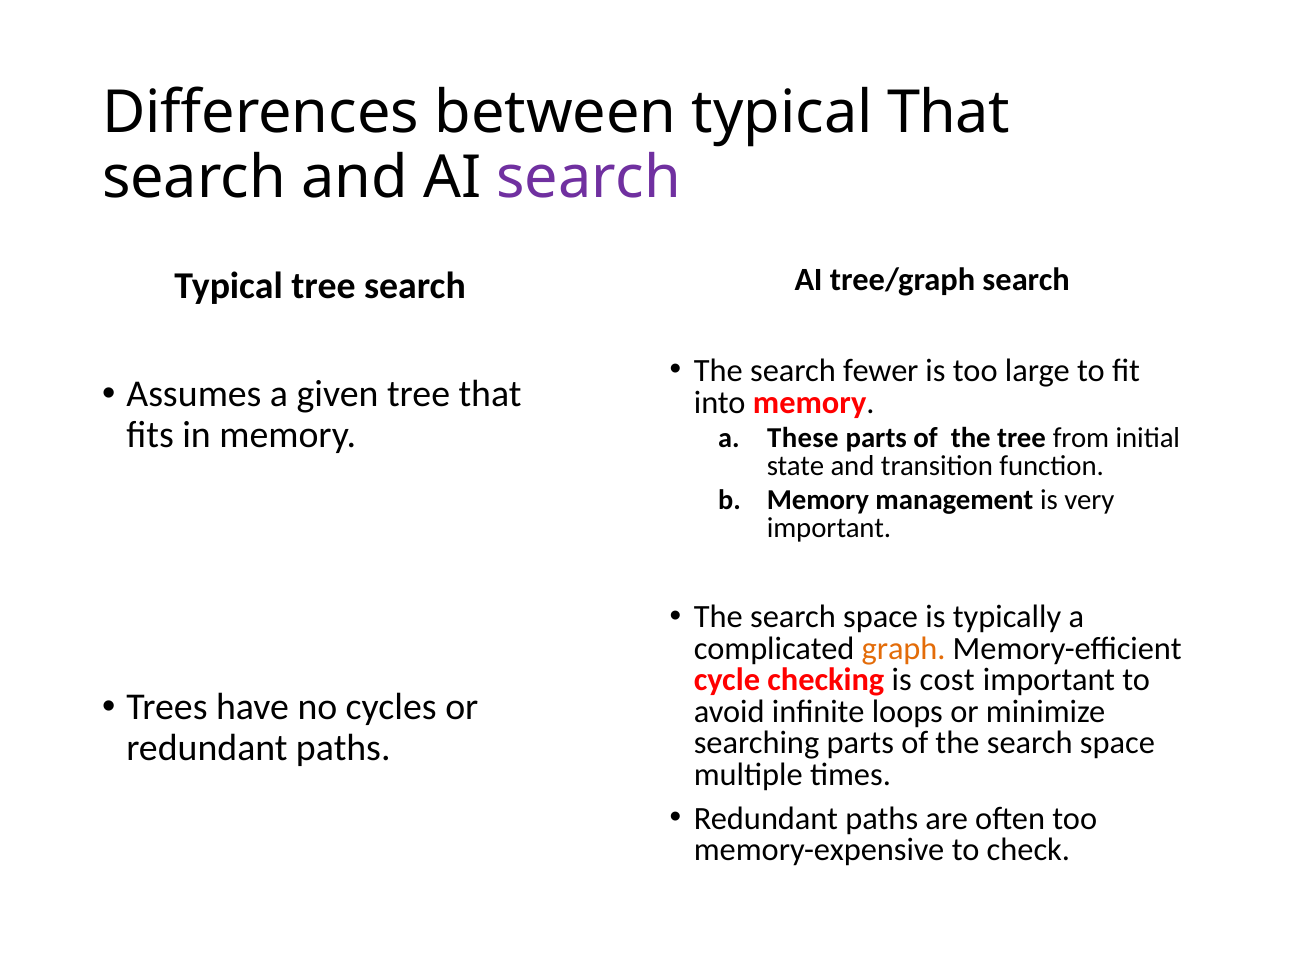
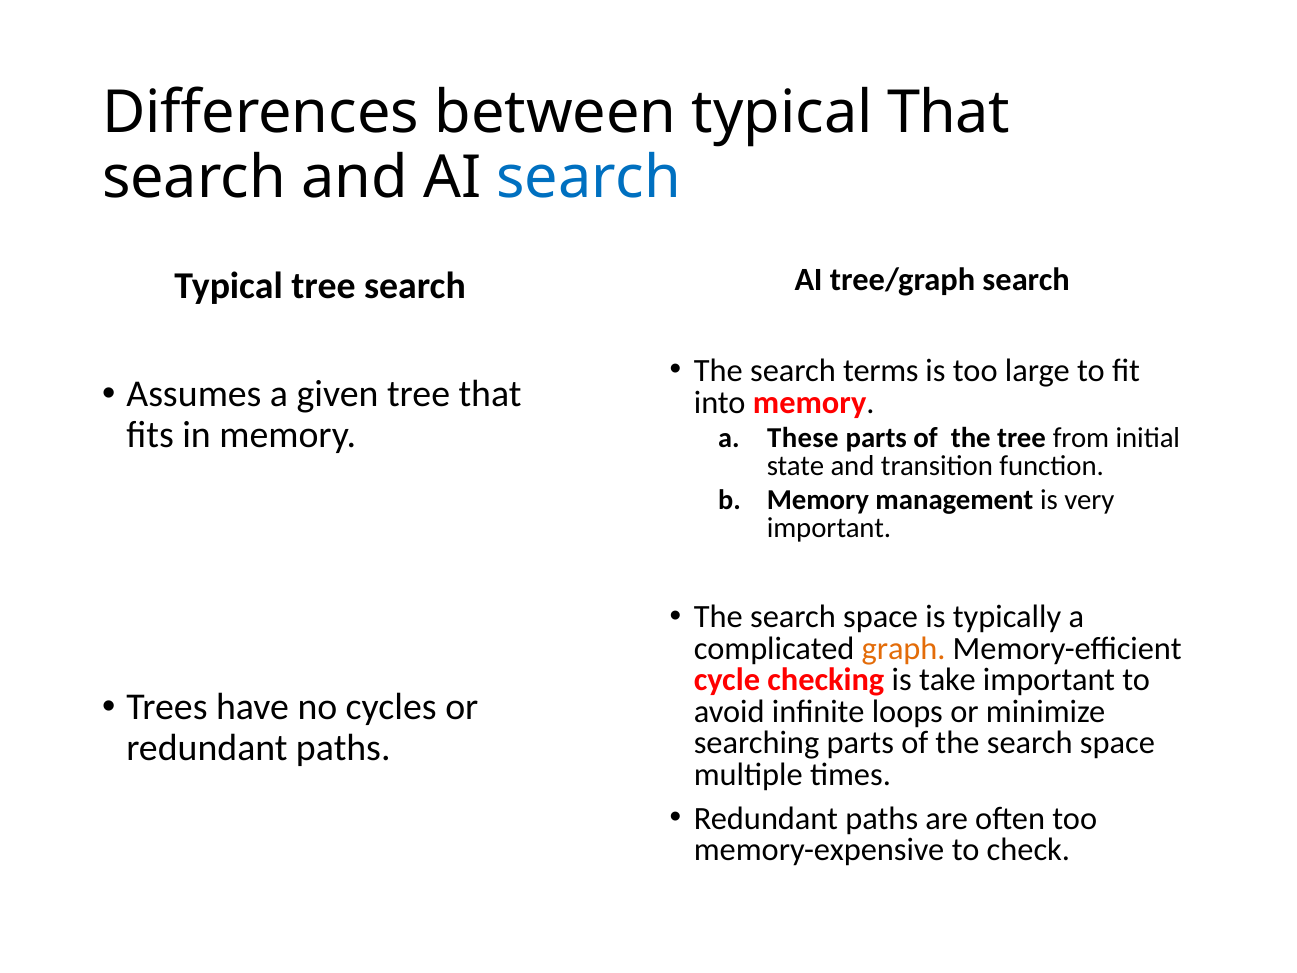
search at (589, 177) colour: purple -> blue
fewer: fewer -> terms
cost: cost -> take
